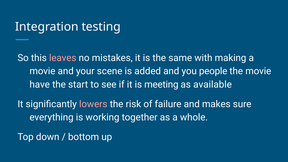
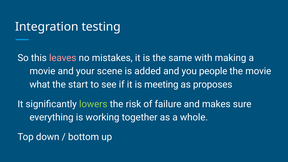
have: have -> what
available: available -> proposes
lowers colour: pink -> light green
